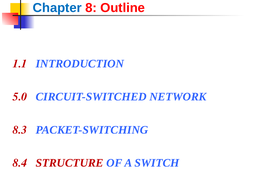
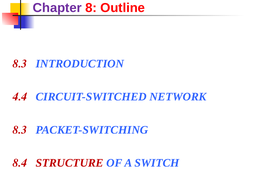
Chapter colour: blue -> purple
1.1 at (20, 64): 1.1 -> 8.3
5.0: 5.0 -> 4.4
